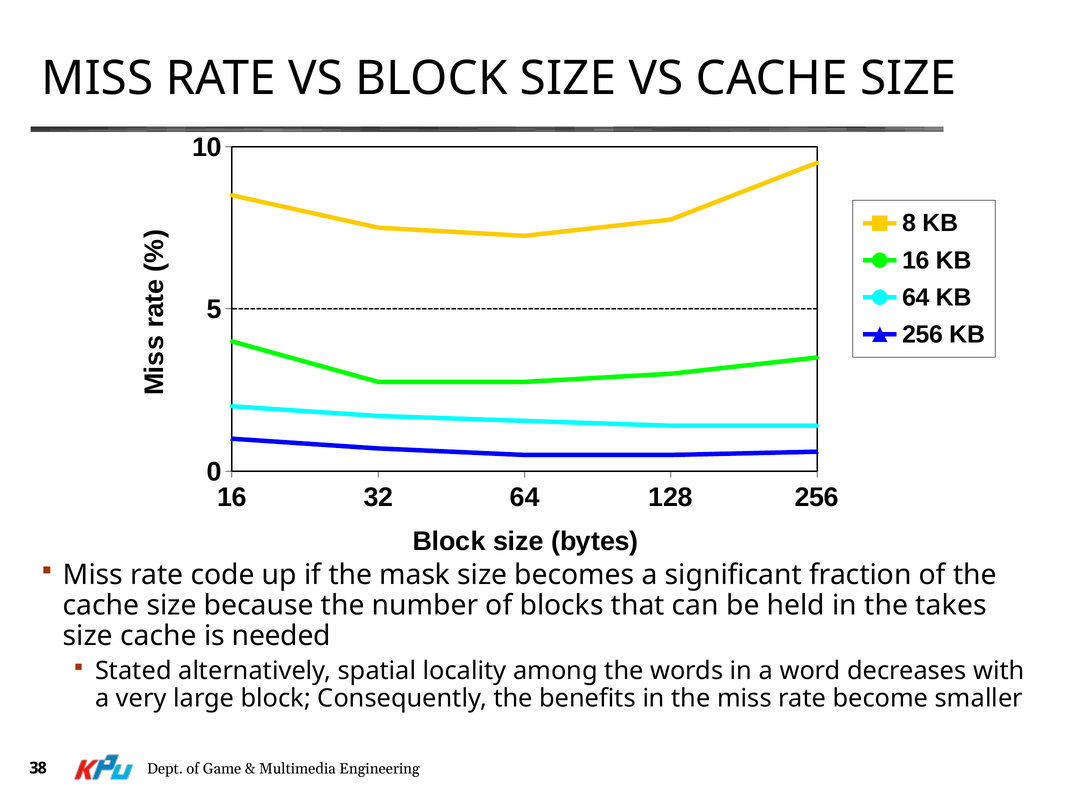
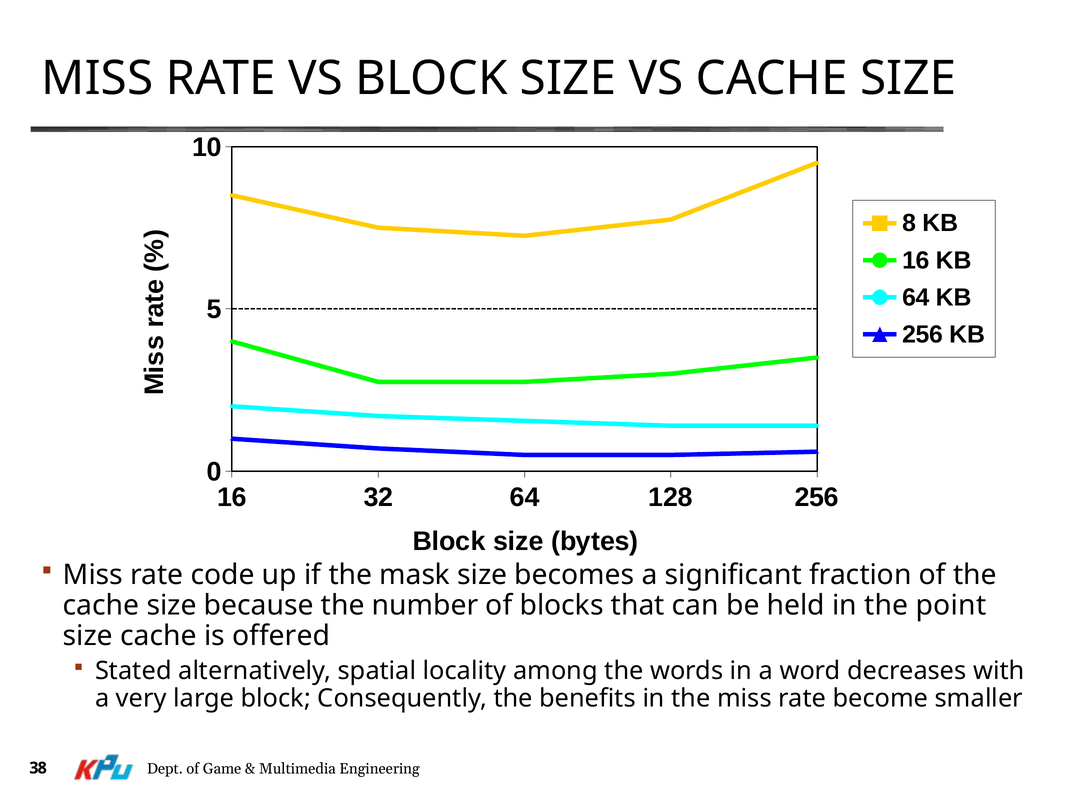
takes: takes -> point
needed: needed -> offered
